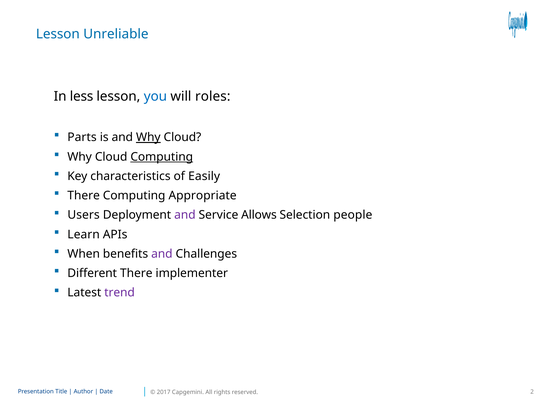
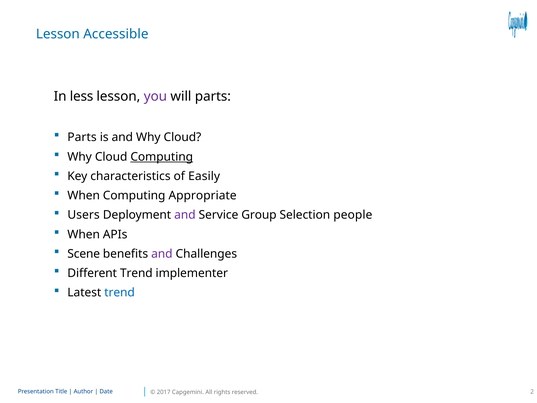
Unreliable: Unreliable -> Accessible
you colour: blue -> purple
will roles: roles -> parts
Why at (148, 137) underline: present -> none
There at (84, 195): There -> When
Allows: Allows -> Group
Learn at (84, 234): Learn -> When
When: When -> Scene
Different There: There -> Trend
trend at (120, 293) colour: purple -> blue
